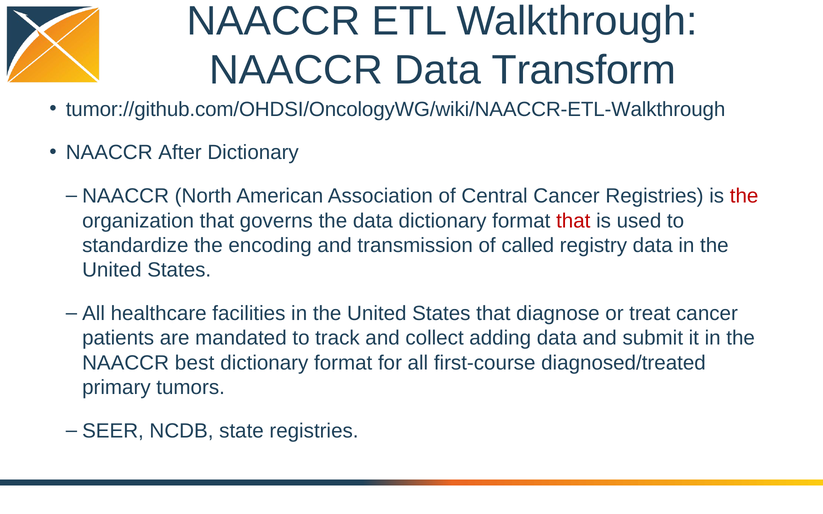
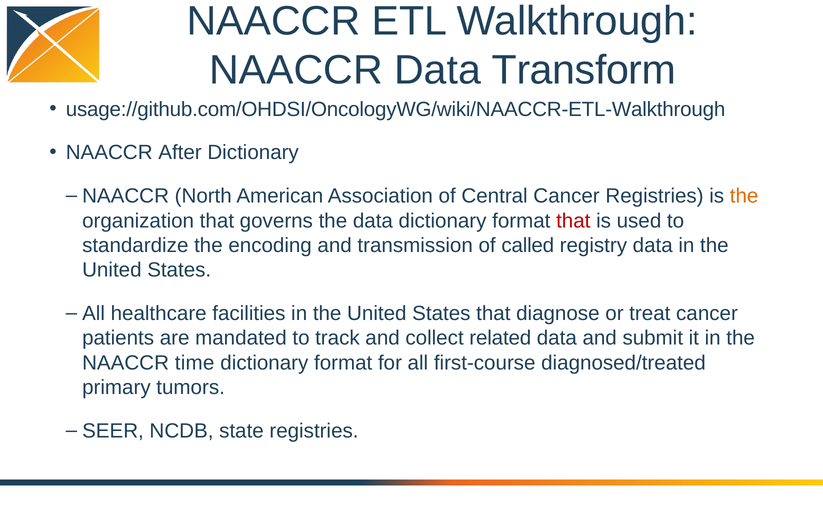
tumor://github.com/OHDSI/OncologyWG/wiki/NAACCR-ETL-Walkthrough: tumor://github.com/OHDSI/OncologyWG/wiki/NAACCR-ETL-Walkthrough -> usage://github.com/OHDSI/OncologyWG/wiki/NAACCR-ETL-Walkthrough
the at (744, 196) colour: red -> orange
adding: adding -> related
best: best -> time
